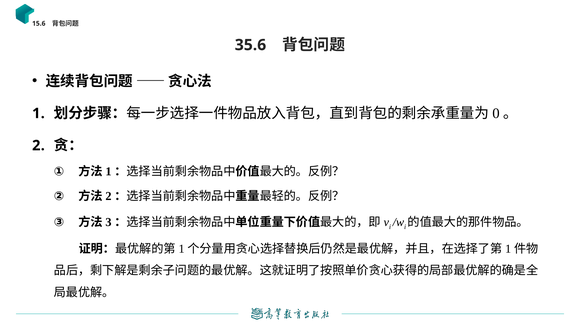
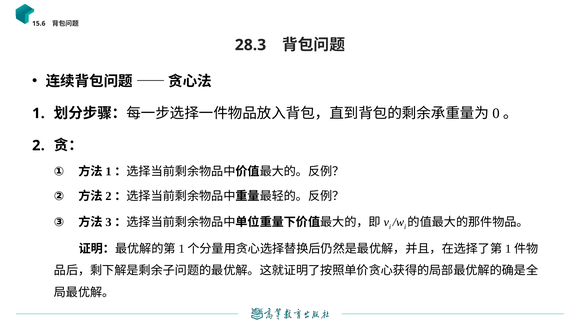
35.6: 35.6 -> 28.3
